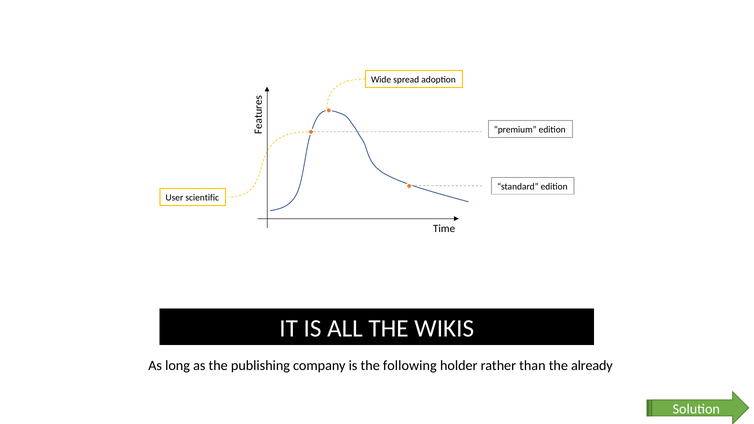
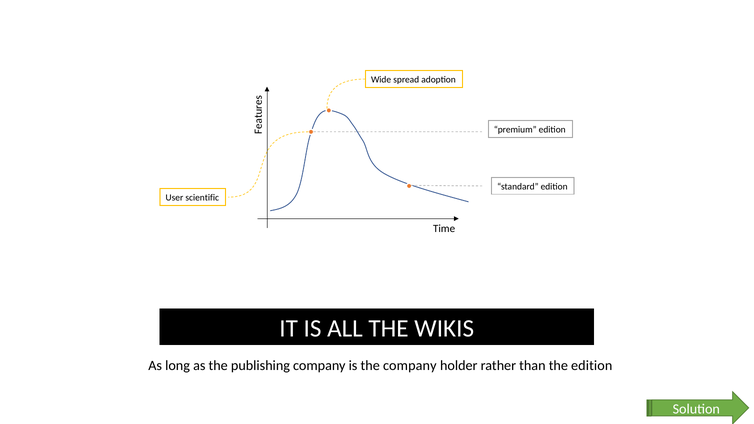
the following: following -> company
the already: already -> edition
